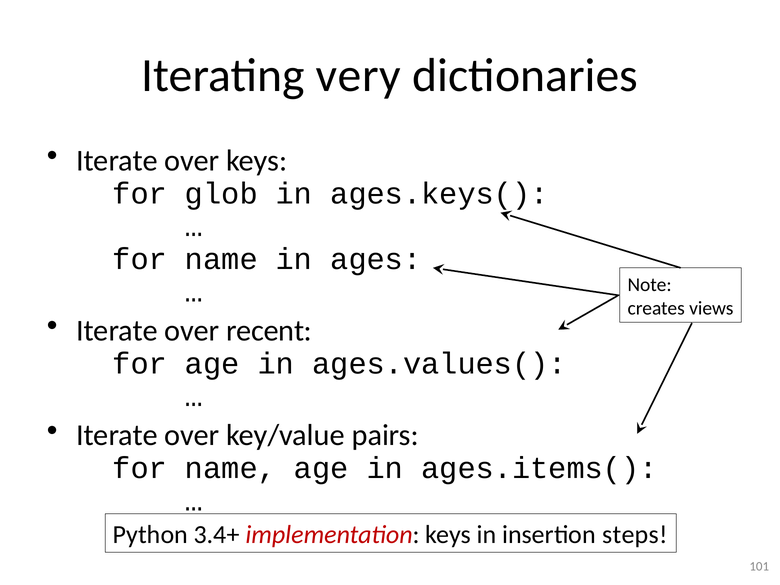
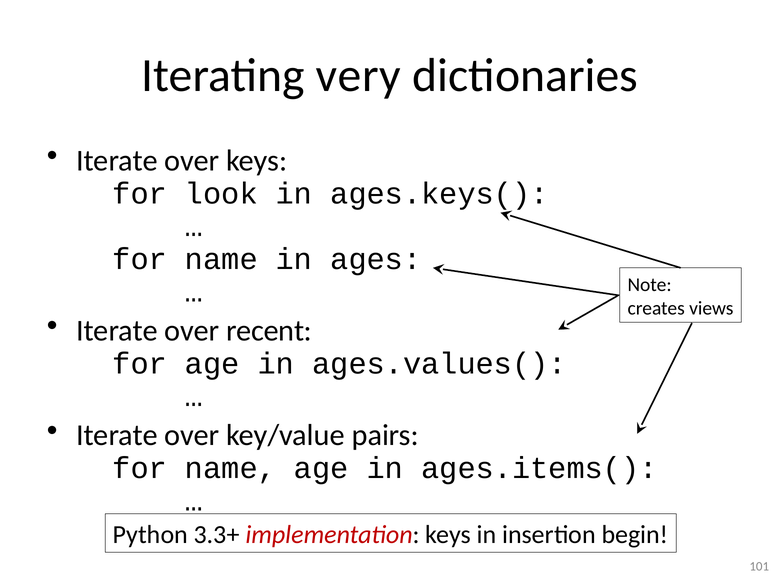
glob: glob -> look
3.4+: 3.4+ -> 3.3+
steps: steps -> begin
